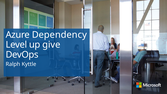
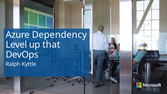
give: give -> that
